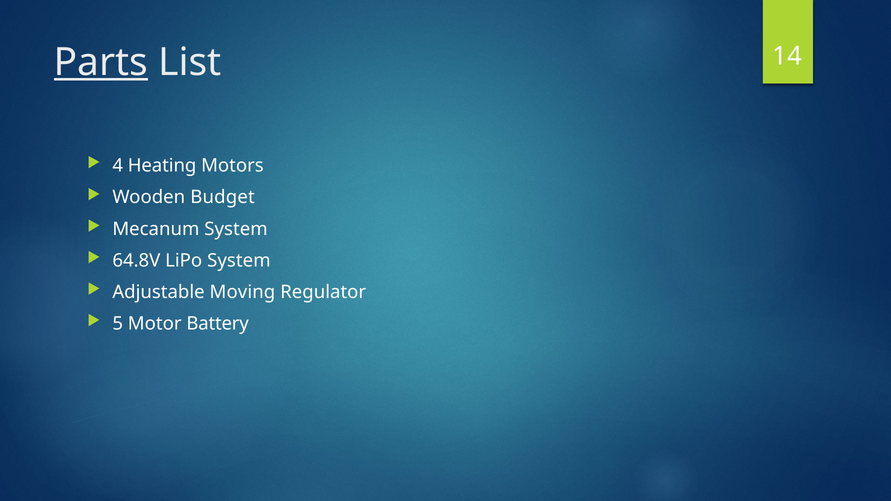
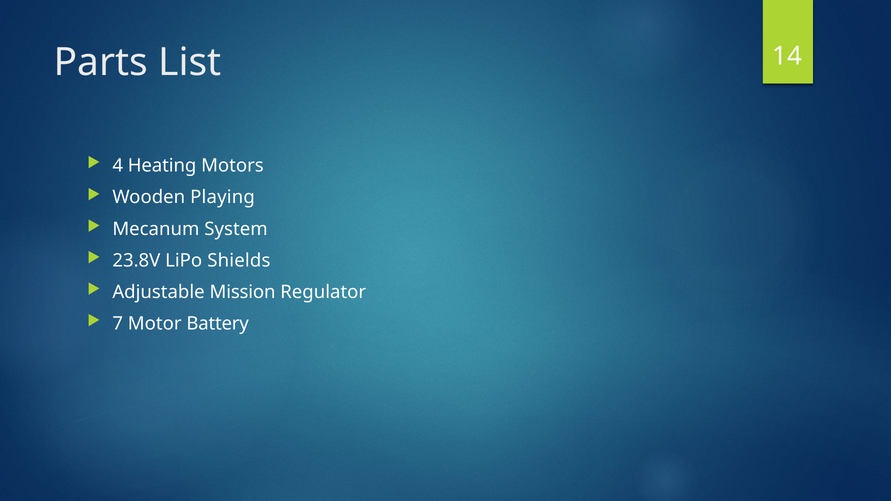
Parts underline: present -> none
Budget: Budget -> Playing
64.8V: 64.8V -> 23.8V
LiPo System: System -> Shields
Moving: Moving -> Mission
5: 5 -> 7
